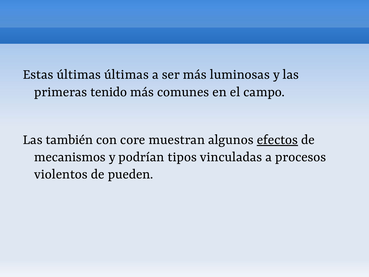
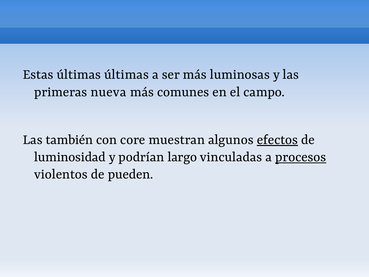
tenido: tenido -> nueva
mecanismos: mecanismos -> luminosidad
tipos: tipos -> largo
procesos underline: none -> present
